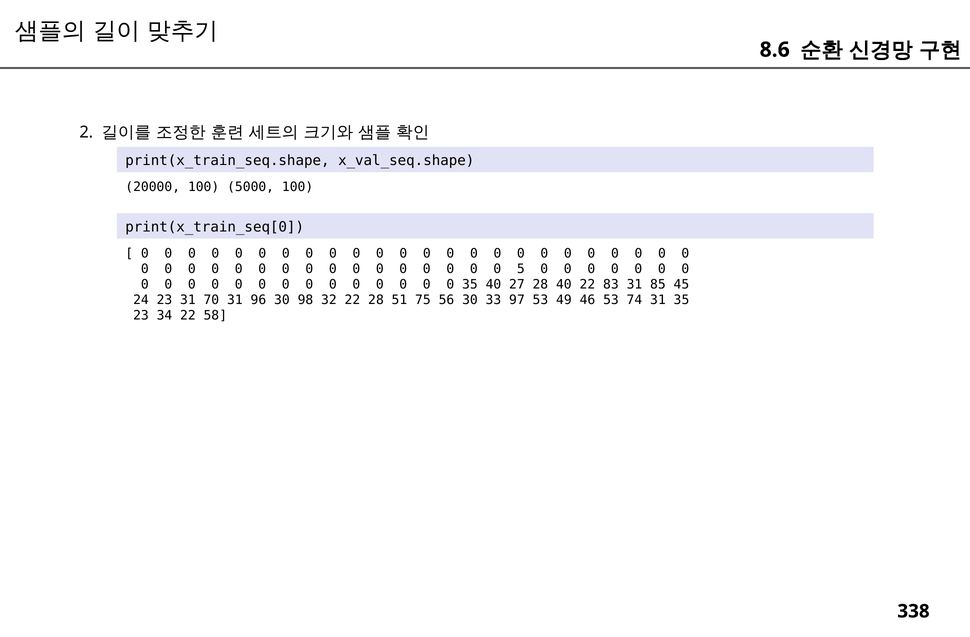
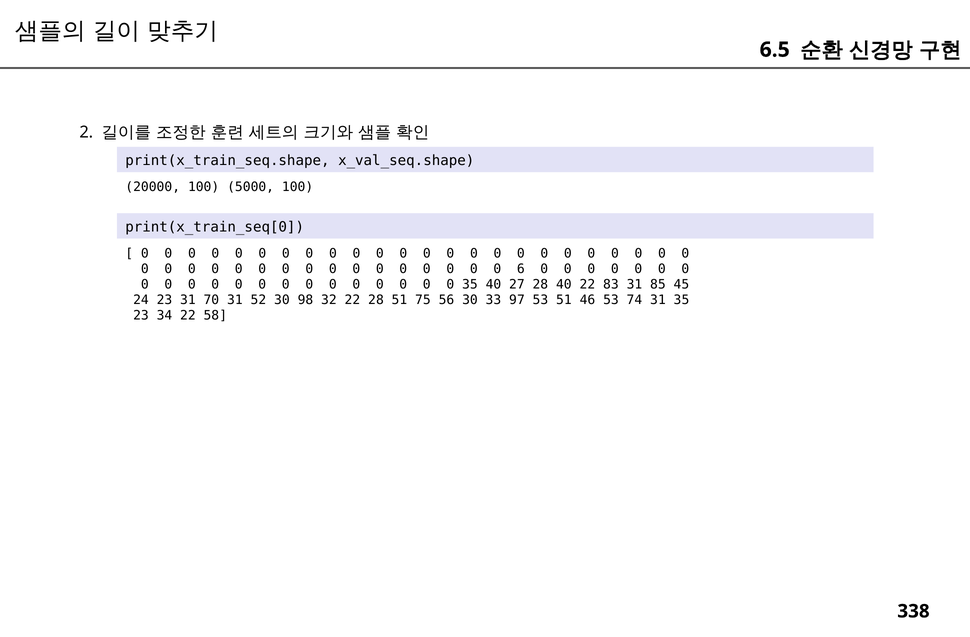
8.6: 8.6 -> 6.5
5: 5 -> 6
96: 96 -> 52
53 49: 49 -> 51
